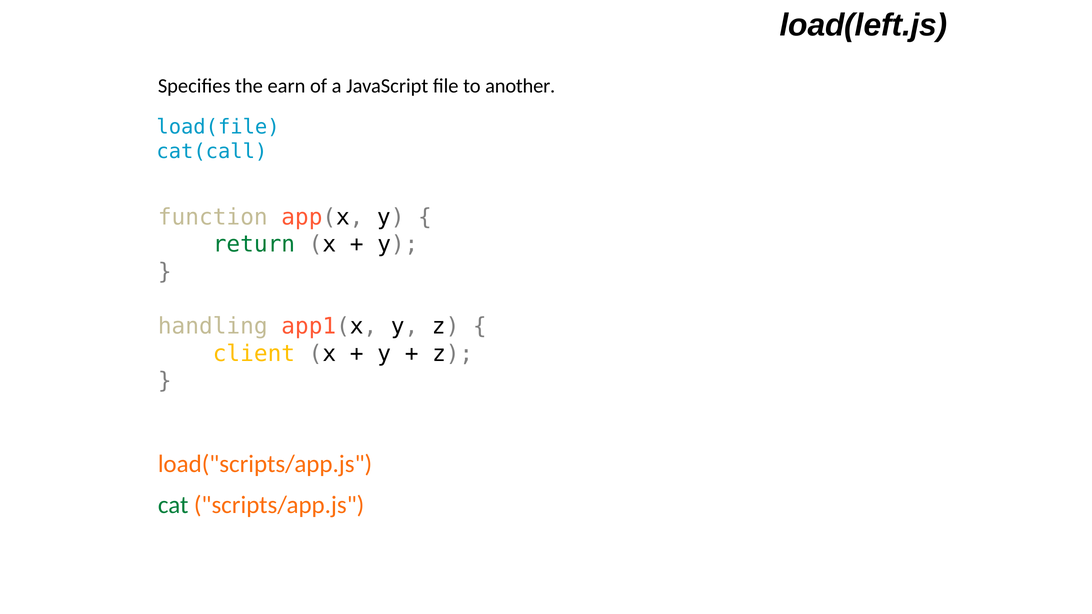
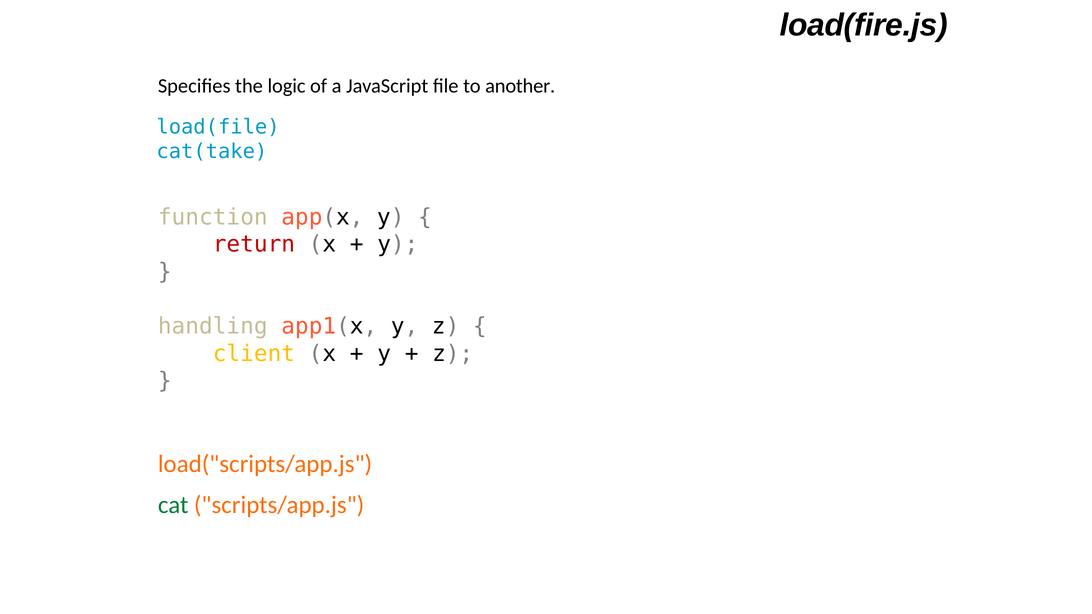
load(left.js: load(left.js -> load(fire.js
earn: earn -> logic
cat(call: cat(call -> cat(take
return colour: green -> red
